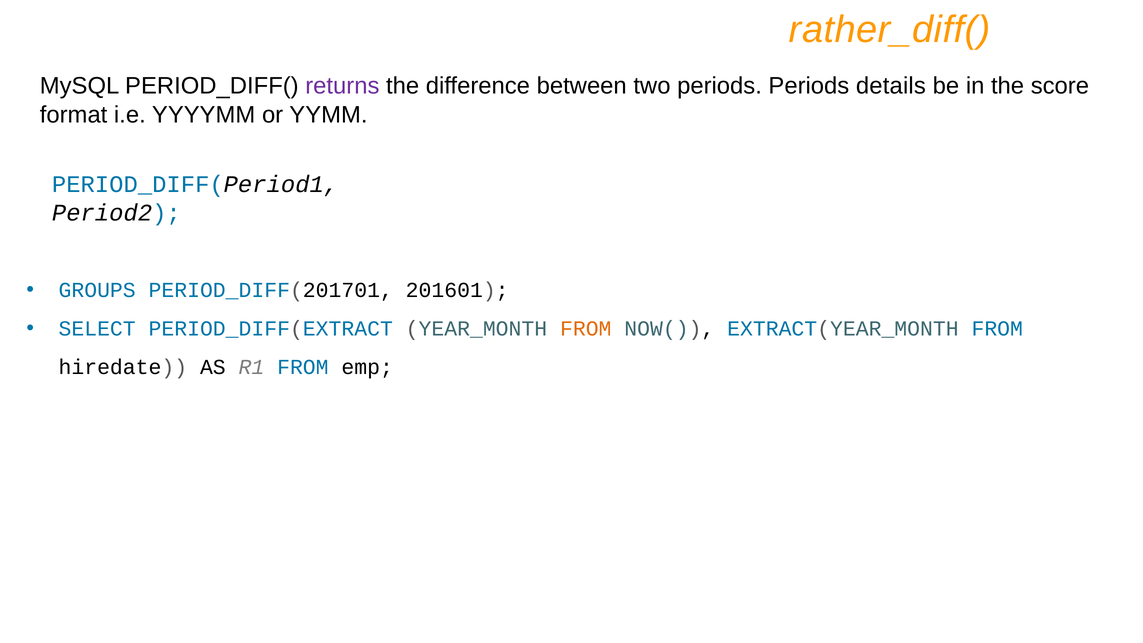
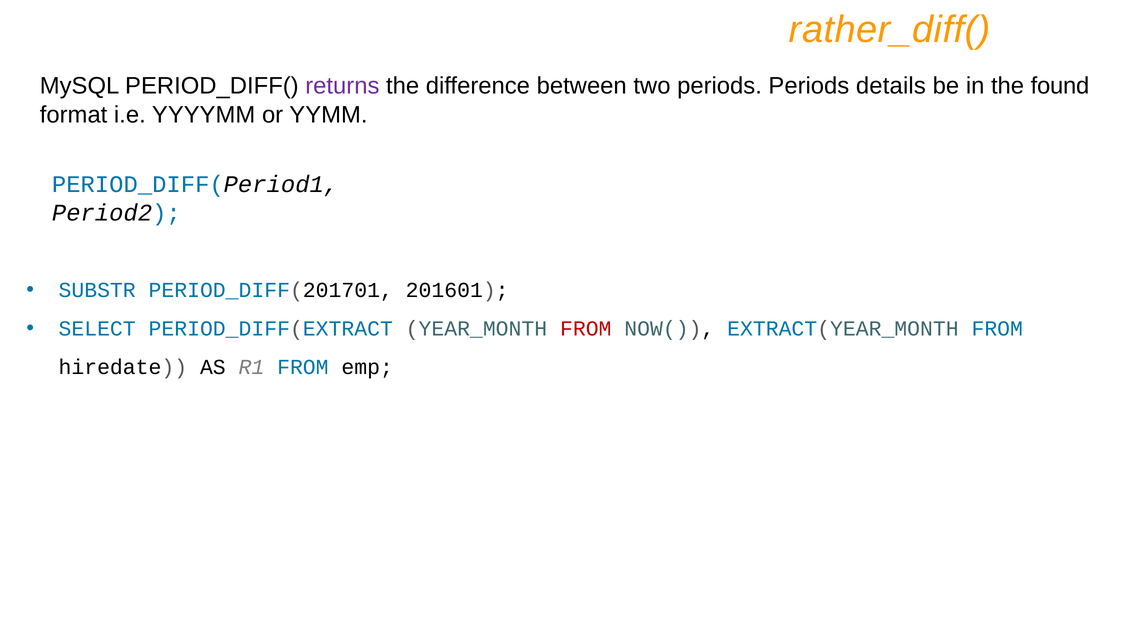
score: score -> found
GROUPS: GROUPS -> SUBSTR
FROM at (586, 329) colour: orange -> red
